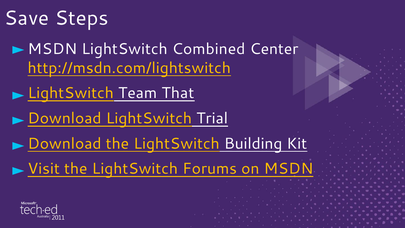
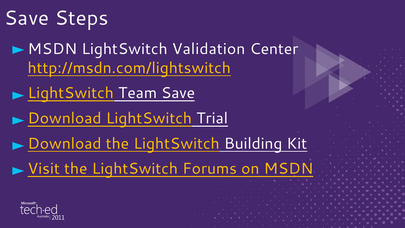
Combined: Combined -> Validation
Team That: That -> Save
